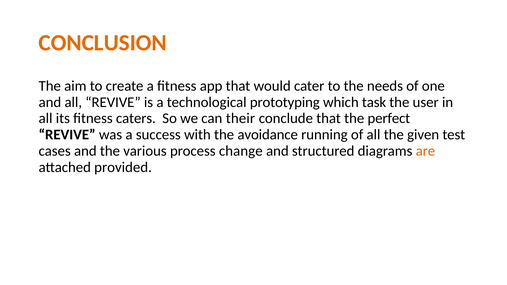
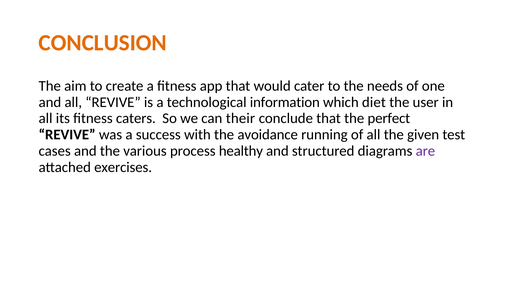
prototyping: prototyping -> information
task: task -> diet
change: change -> healthy
are colour: orange -> purple
provided: provided -> exercises
